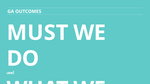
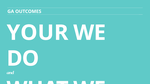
MUST: MUST -> YOUR
